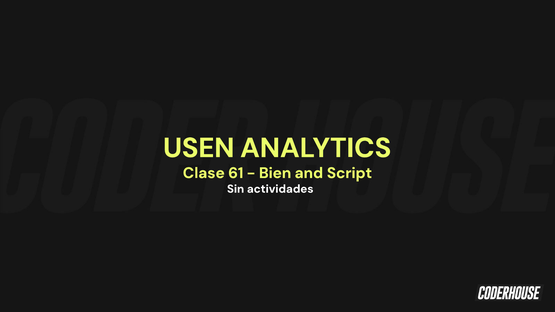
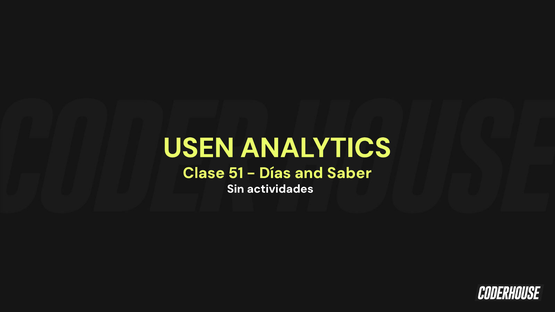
61: 61 -> 51
Bien: Bien -> Días
Script: Script -> Saber
